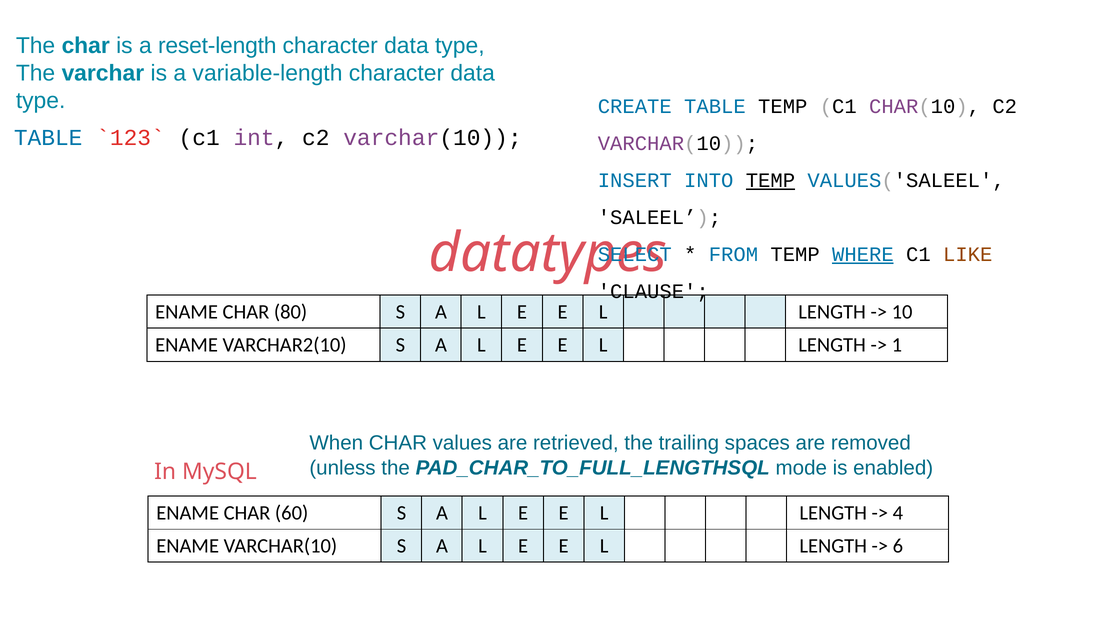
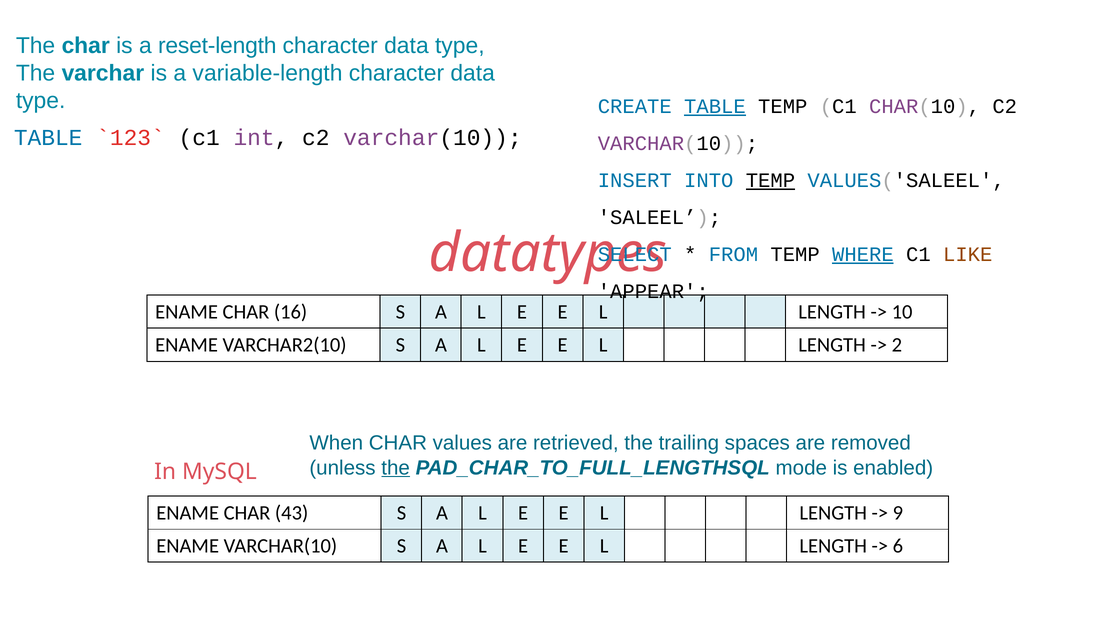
TABLE at (715, 106) underline: none -> present
CLAUSE: CLAUSE -> APPEAR
80: 80 -> 16
1: 1 -> 2
the at (396, 467) underline: none -> present
60: 60 -> 43
4: 4 -> 9
